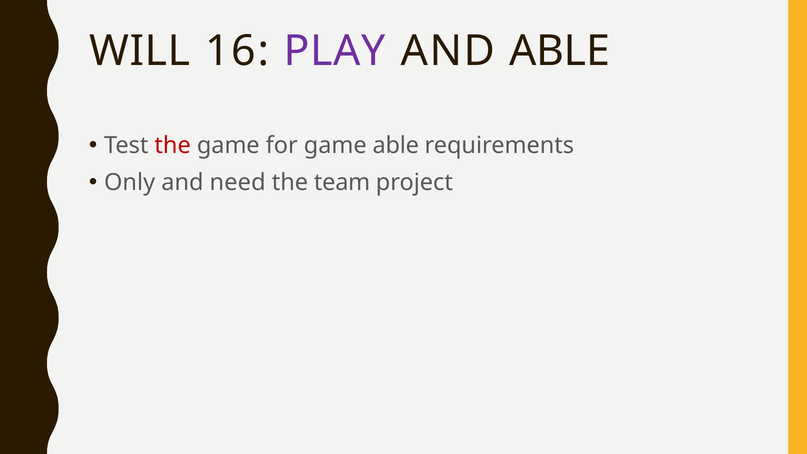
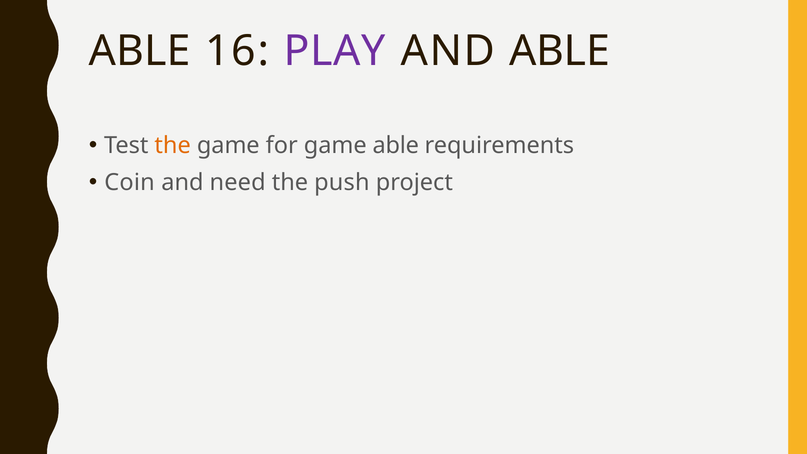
WILL at (140, 51): WILL -> ABLE
the at (173, 146) colour: red -> orange
Only: Only -> Coin
team: team -> push
